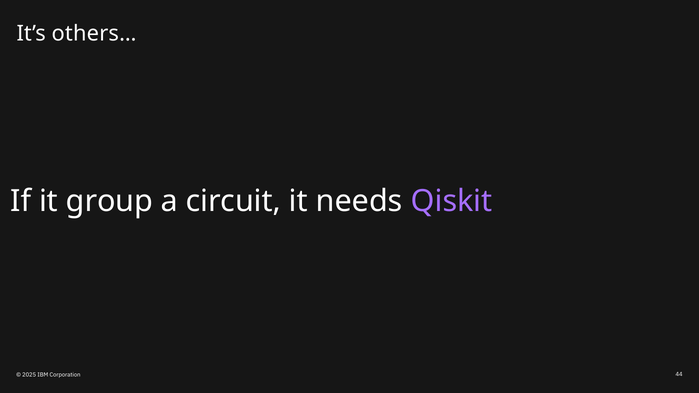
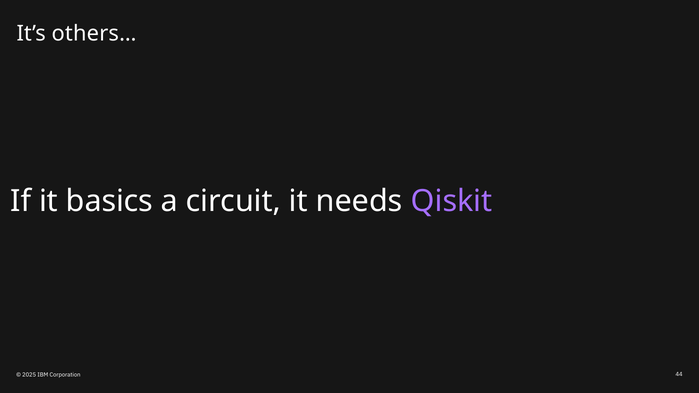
group: group -> basics
